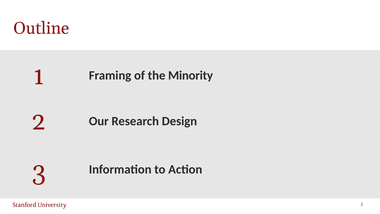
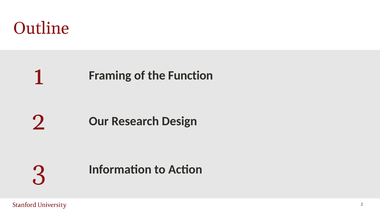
Minority: Minority -> Function
